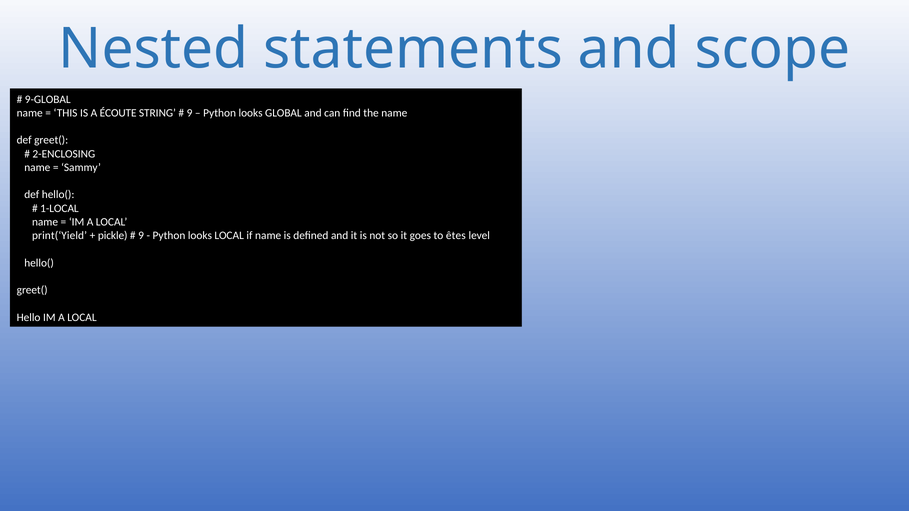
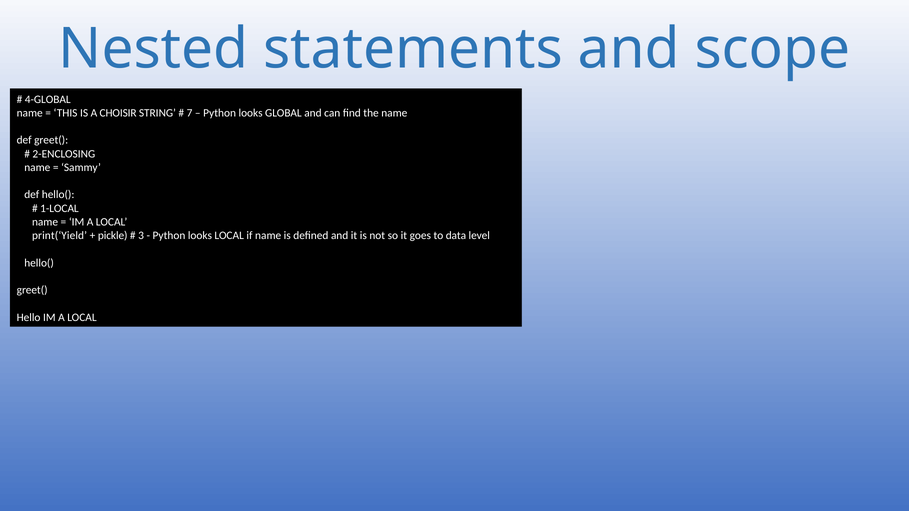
9-GLOBAL: 9-GLOBAL -> 4-GLOBAL
ÉCOUTE: ÉCOUTE -> CHOISIR
9 at (190, 113): 9 -> 7
9 at (141, 236): 9 -> 3
êtes: êtes -> data
